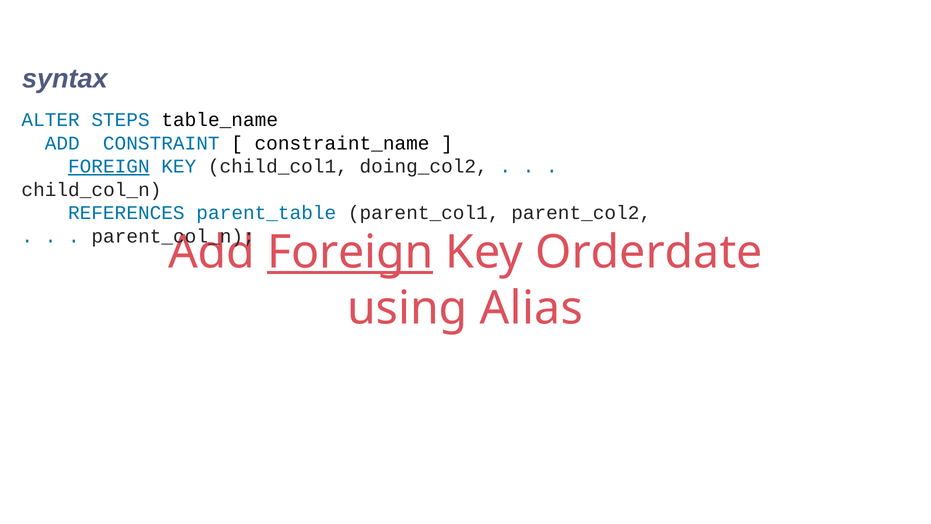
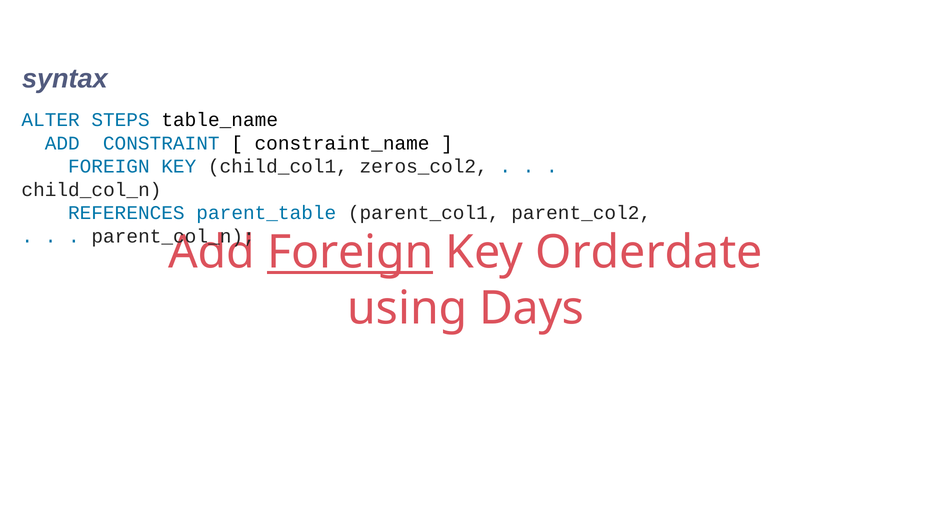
FOREIGN at (109, 166) underline: present -> none
doing_col2: doing_col2 -> zeros_col2
Alias: Alias -> Days
